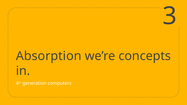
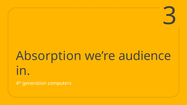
concepts: concepts -> audience
